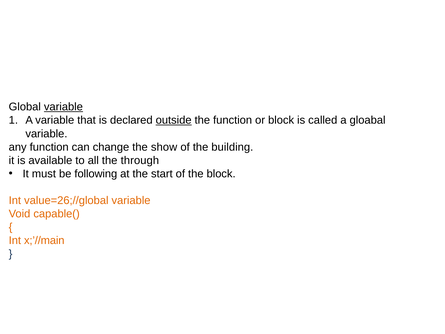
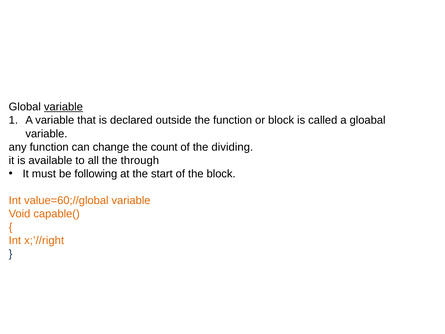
outside underline: present -> none
show: show -> count
building: building -> dividing
value=26;//global: value=26;//global -> value=60;//global
x;’//main: x;’//main -> x;’//right
